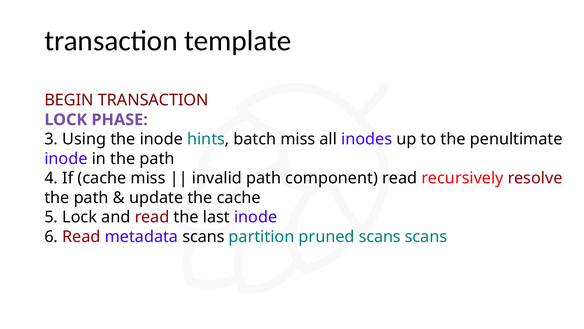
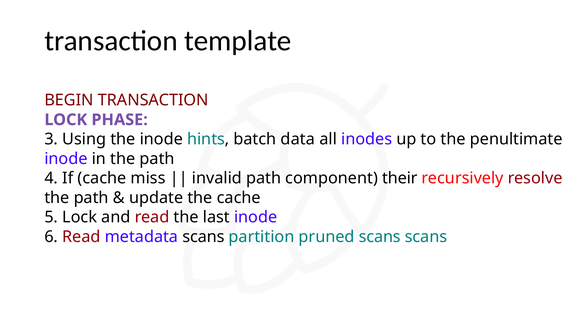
batch miss: miss -> data
component read: read -> their
